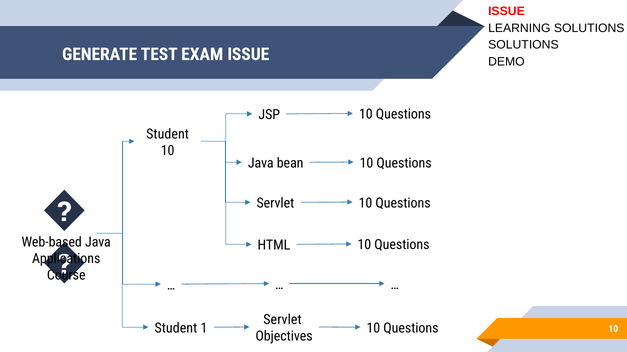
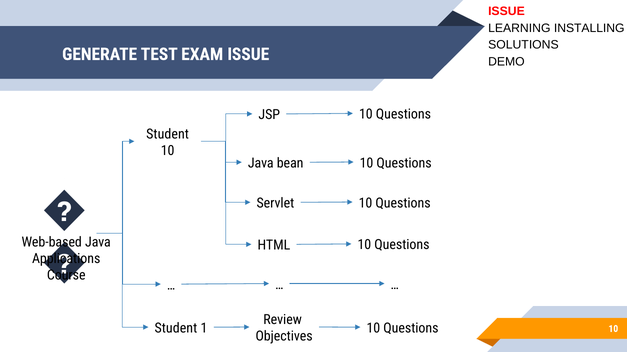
LEARNING SOLUTIONS: SOLUTIONS -> INSTALLING
Servlet at (283, 320): Servlet -> Review
